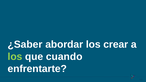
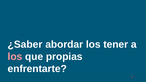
crear: crear -> tener
los at (15, 57) colour: light green -> pink
cuando: cuando -> propias
